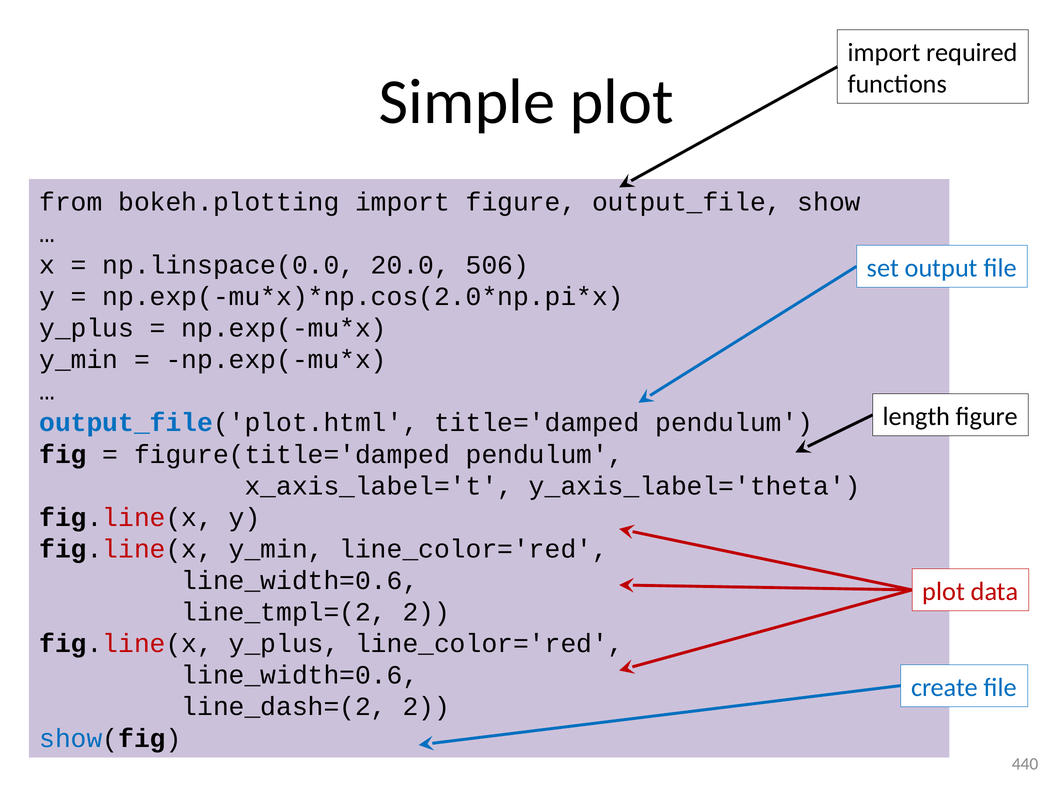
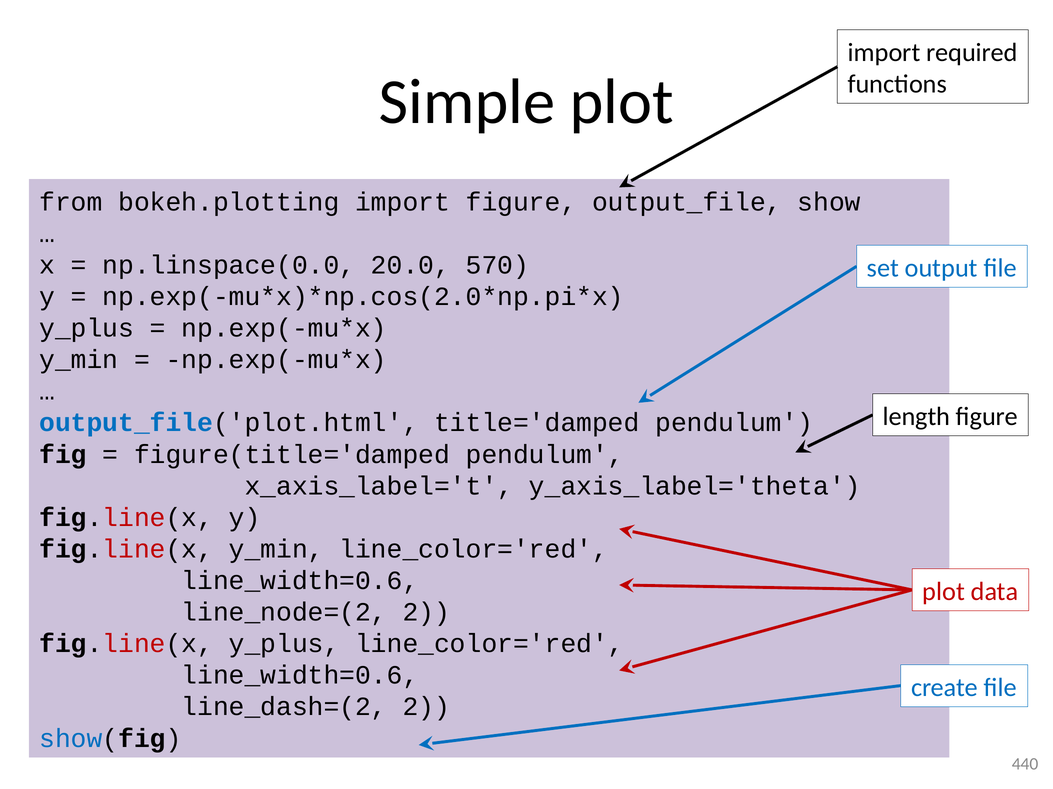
506: 506 -> 570
line_tmpl=(2: line_tmpl=(2 -> line_node=(2
